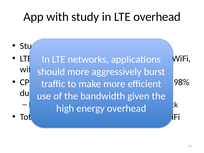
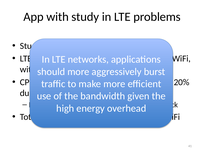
LTE overhead: overhead -> problems
98%: 98% -> 20%
